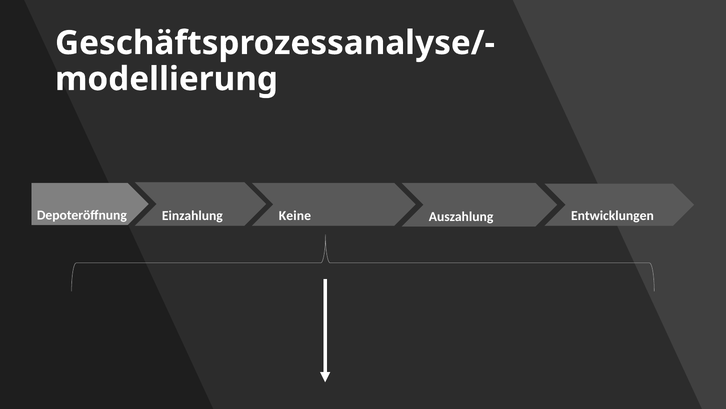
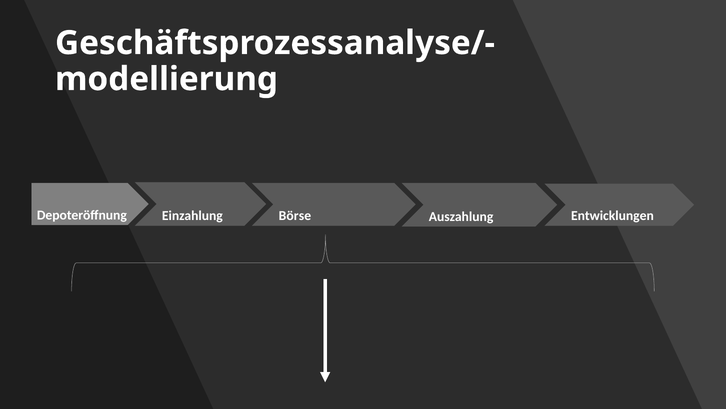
Keine: Keine -> Börse
